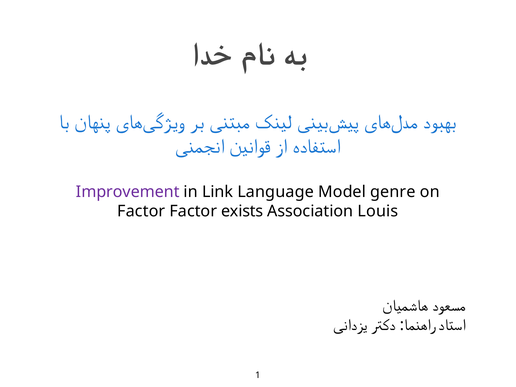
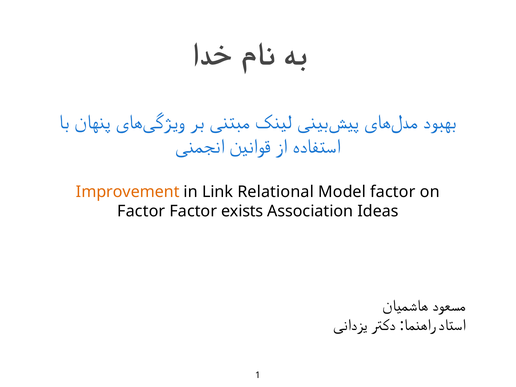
Improvement colour: purple -> orange
Language: Language -> Relational
Model genre: genre -> factor
Louis: Louis -> Ideas
